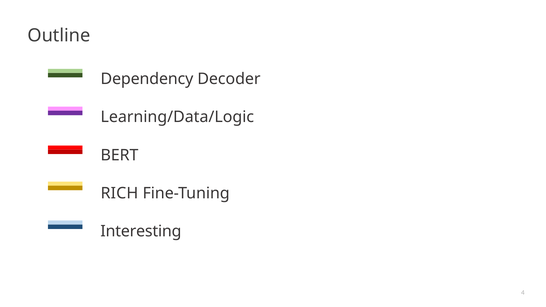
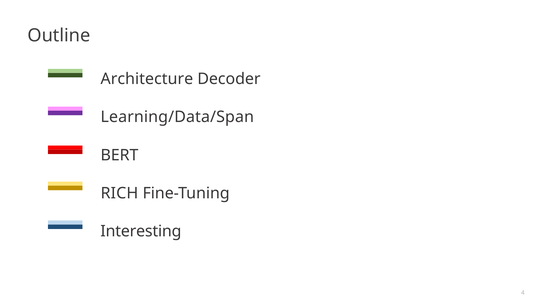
Dependency: Dependency -> Architecture
Learning/Data/Logic: Learning/Data/Logic -> Learning/Data/Span
